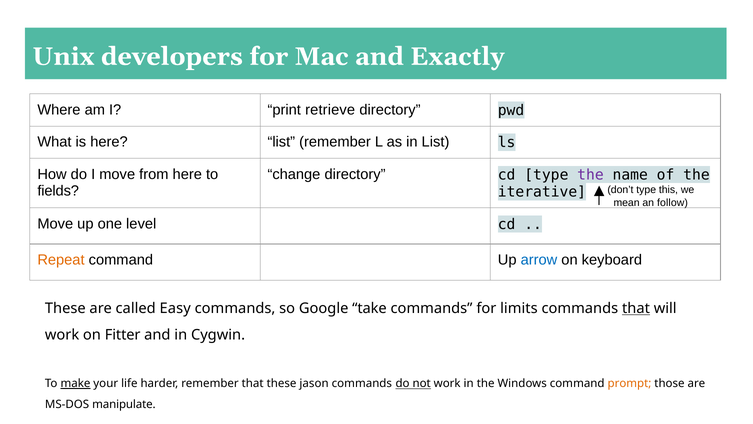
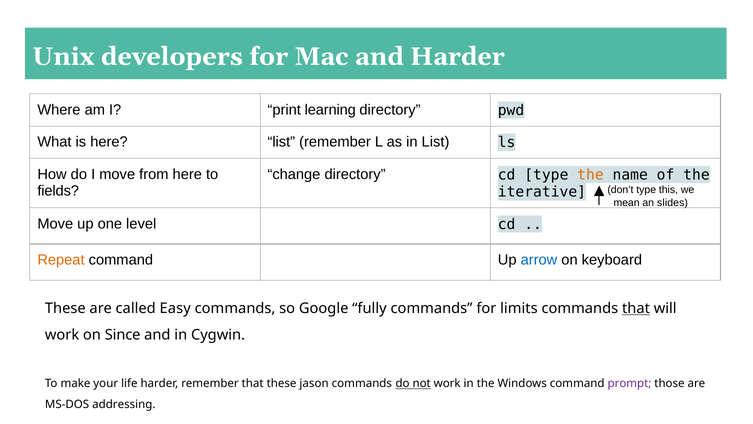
and Exactly: Exactly -> Harder
retrieve: retrieve -> learning
the at (590, 175) colour: purple -> orange
follow: follow -> slides
take: take -> fully
Fitter: Fitter -> Since
make underline: present -> none
prompt colour: orange -> purple
manipulate: manipulate -> addressing
